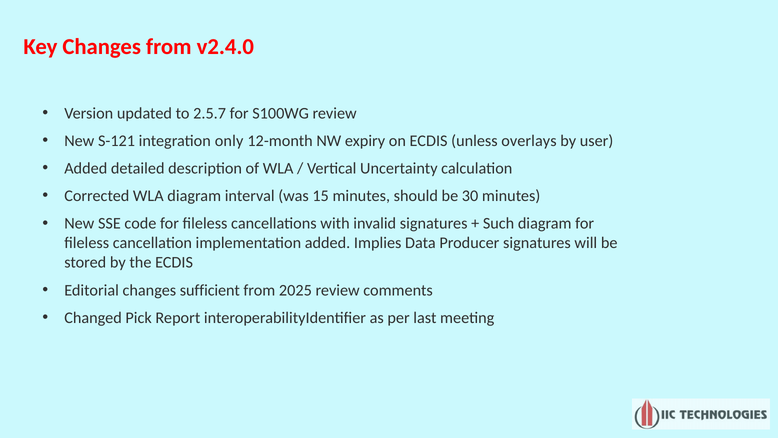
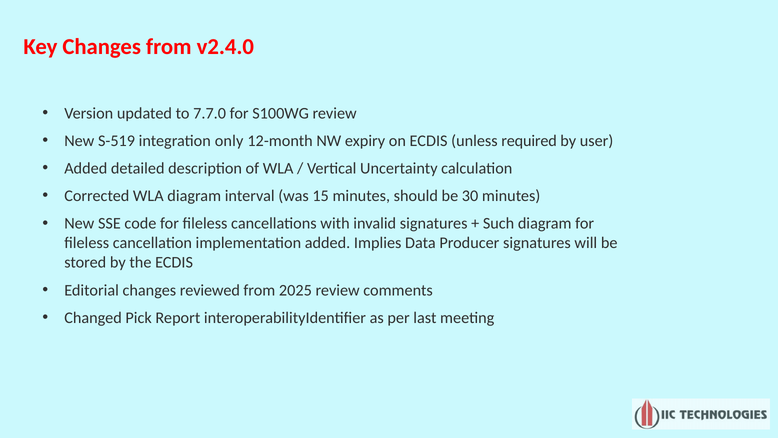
2.5.7: 2.5.7 -> 7.7.0
S-121: S-121 -> S-519
overlays: overlays -> required
sufficient: sufficient -> reviewed
